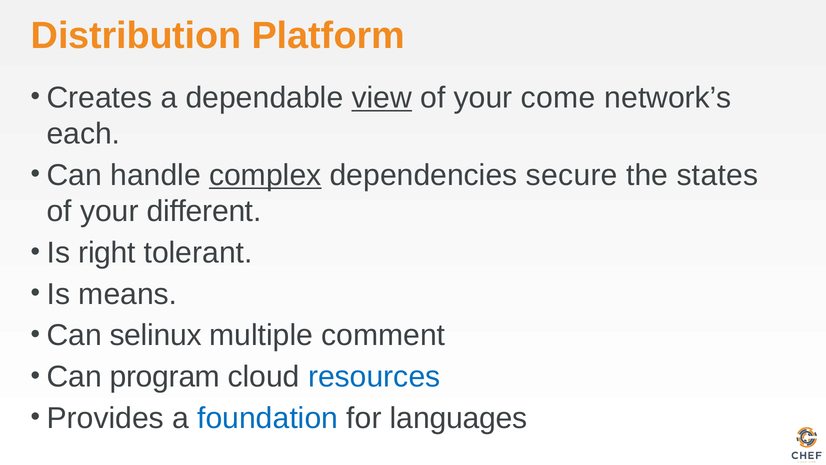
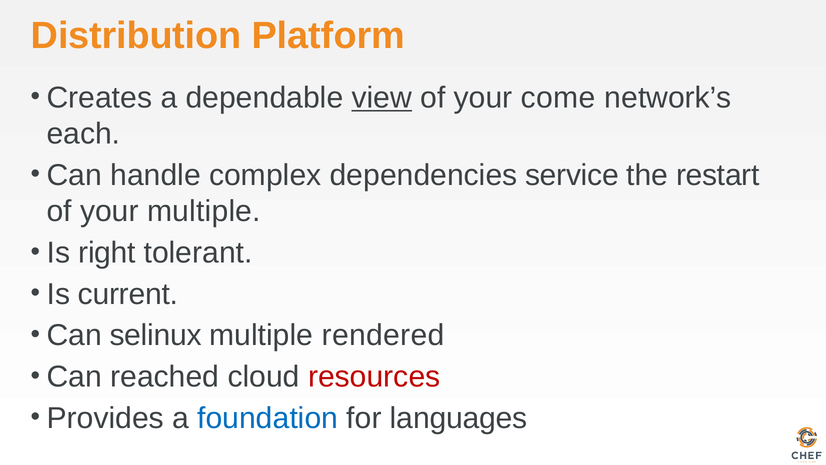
complex underline: present -> none
secure: secure -> service
states: states -> restart
your different: different -> multiple
means: means -> current
comment: comment -> rendered
program: program -> reached
resources colour: blue -> red
